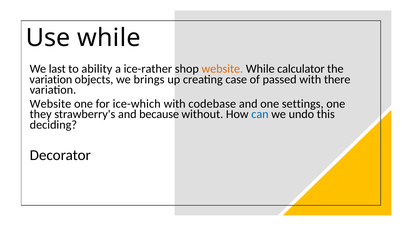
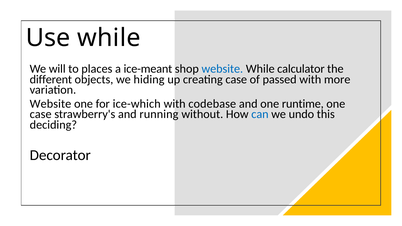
last: last -> will
ability: ability -> places
ice-rather: ice-rather -> ice-meant
website at (222, 69) colour: orange -> blue
variation at (51, 80): variation -> different
brings: brings -> hiding
there: there -> more
settings: settings -> runtime
they at (41, 114): they -> case
because: because -> running
